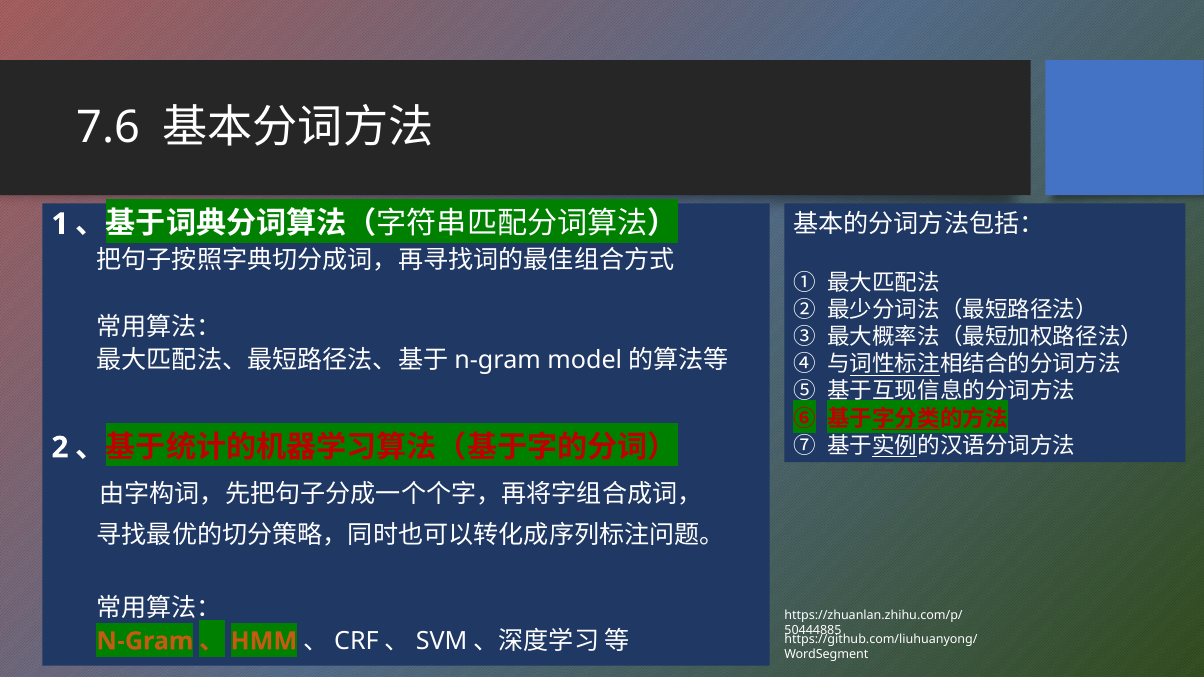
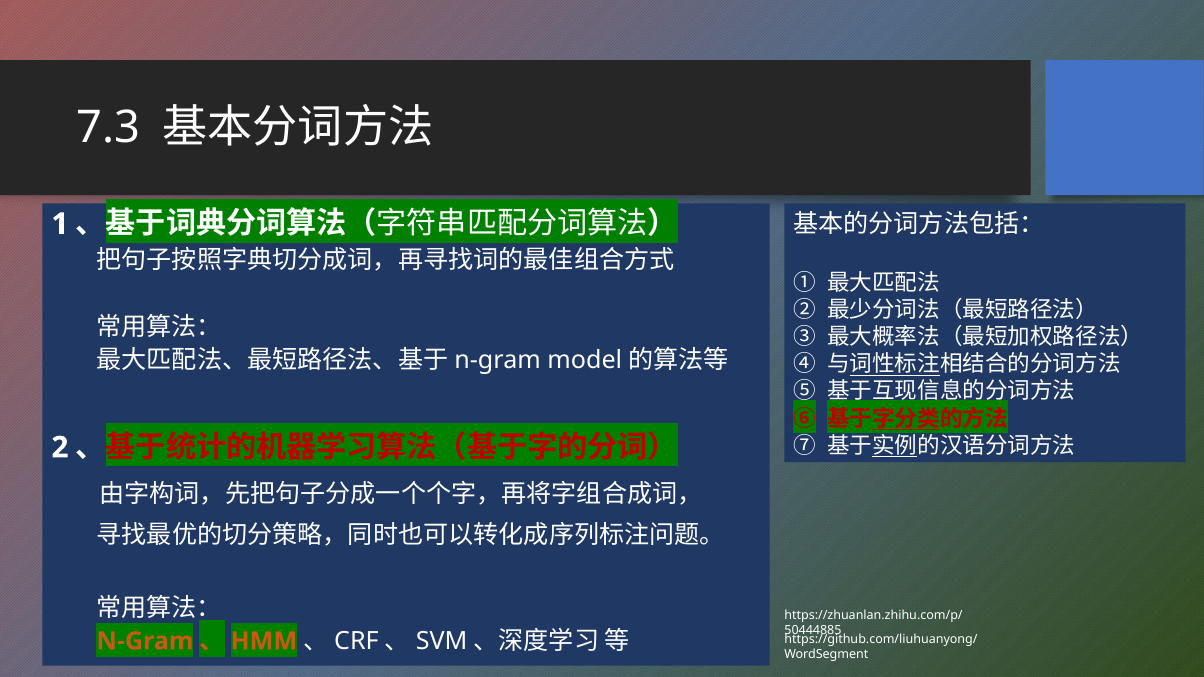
7.6: 7.6 -> 7.3
